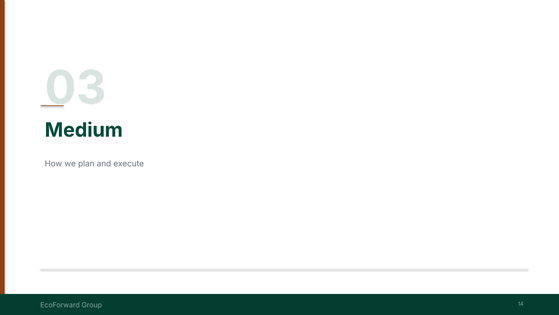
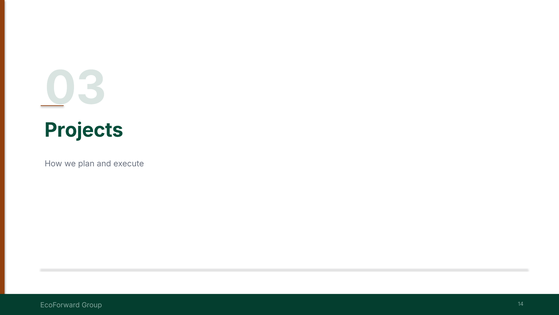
Medium: Medium -> Projects
